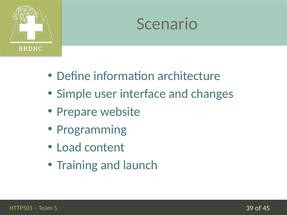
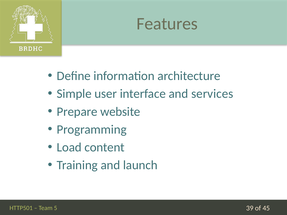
Scenario: Scenario -> Features
changes: changes -> services
